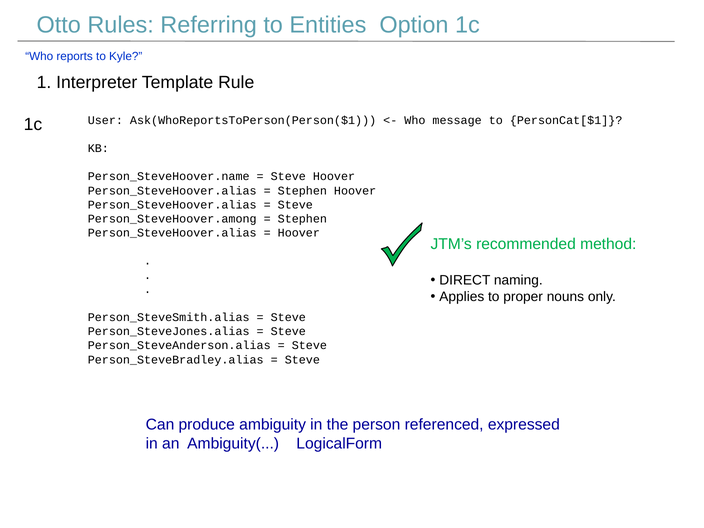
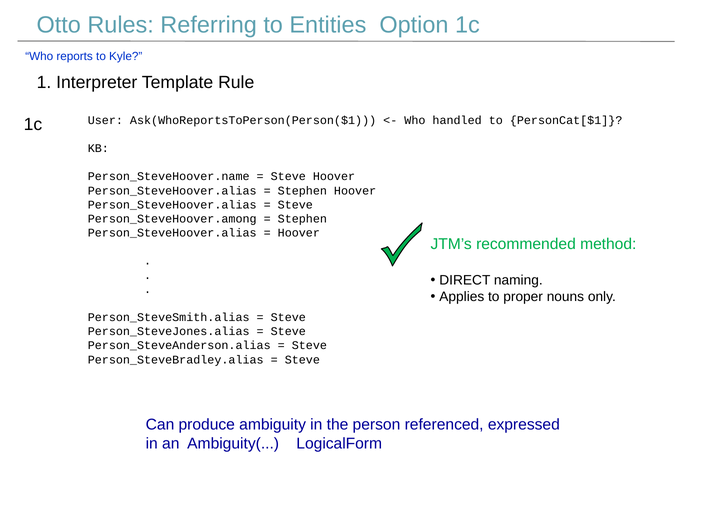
message: message -> handled
